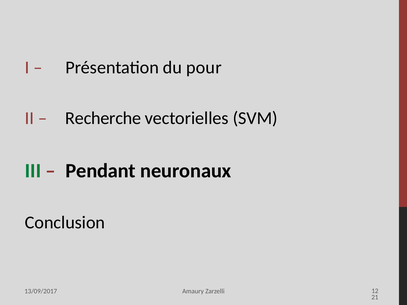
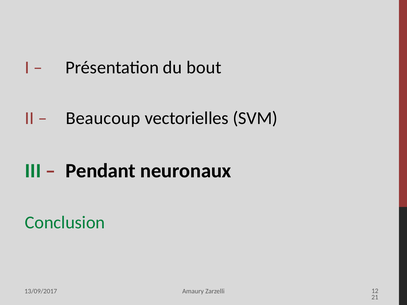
pour: pour -> bout
Recherche: Recherche -> Beaucoup
Conclusion colour: black -> green
